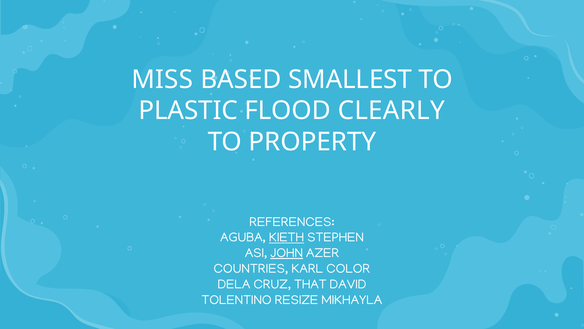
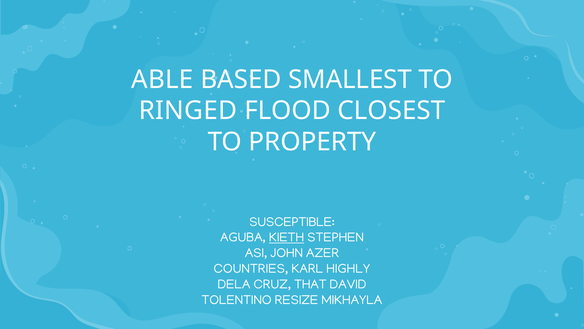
MISS: MISS -> ABLE
PLASTIC: PLASTIC -> RINGED
CLEARLY: CLEARLY -> CLOSEST
REFERENCES: REFERENCES -> SUSCEPTIBLE
JOHN underline: present -> none
COLOR: COLOR -> HIGHLY
